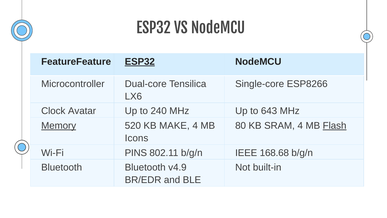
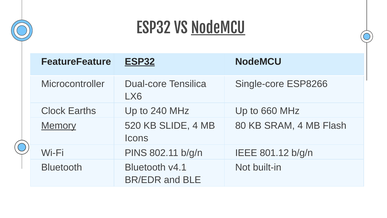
NodeMCU at (218, 28) underline: none -> present
Avatar: Avatar -> Earths
643: 643 -> 660
MAKE: MAKE -> SLIDE
Flash underline: present -> none
168.68: 168.68 -> 801.12
v4.9: v4.9 -> v4.1
